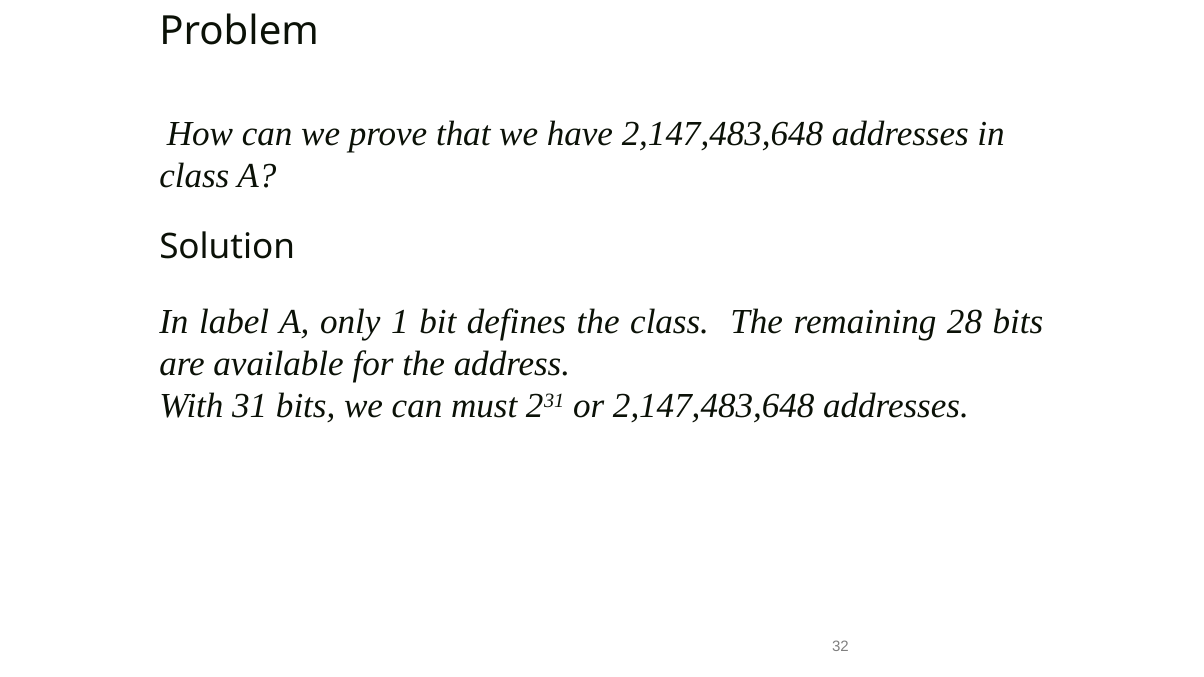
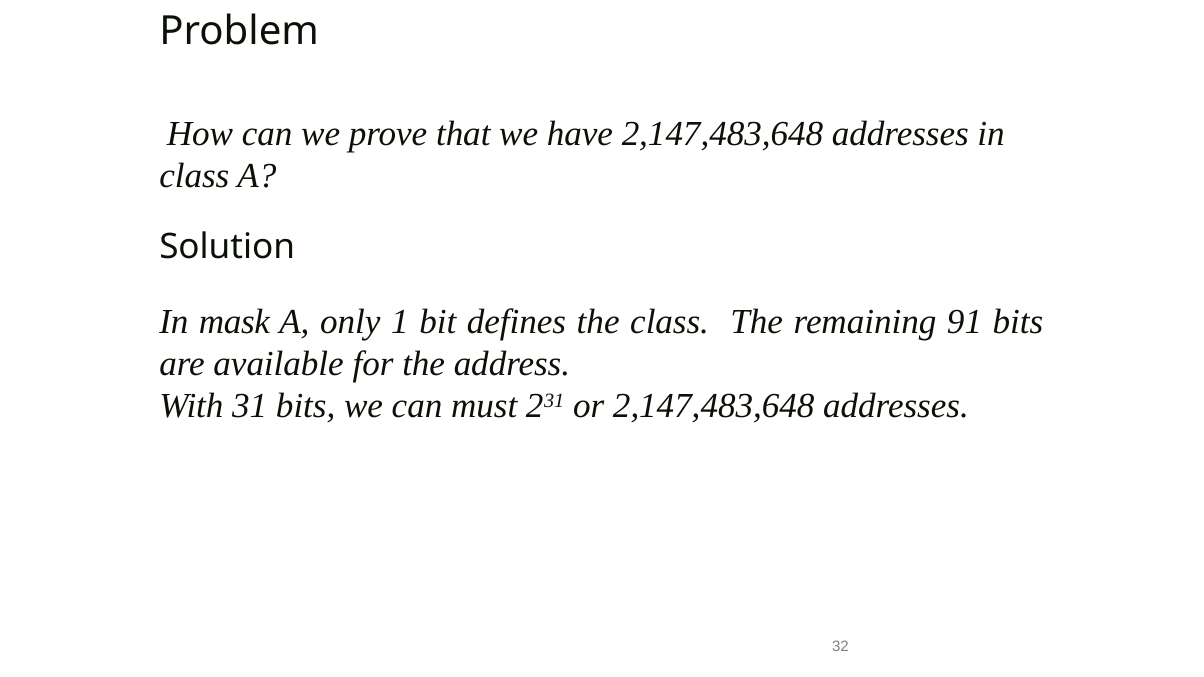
label: label -> mask
28: 28 -> 91
